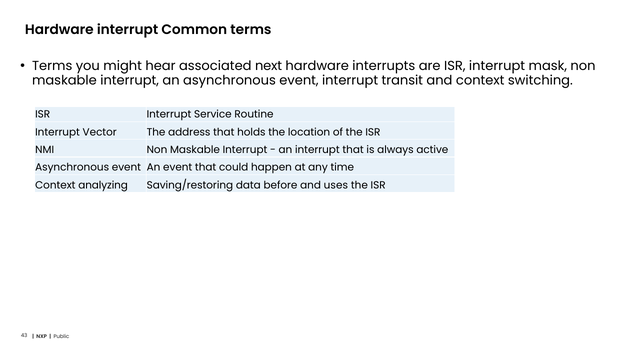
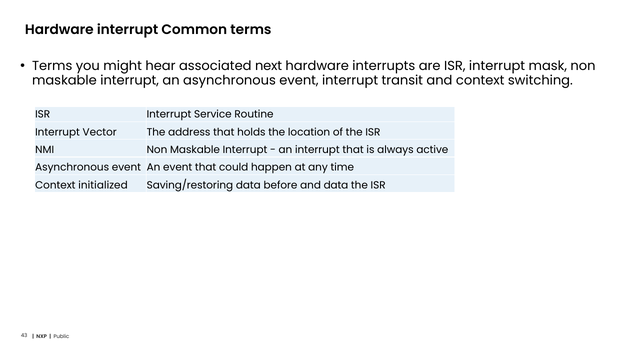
analyzing: analyzing -> initialized
and uses: uses -> data
